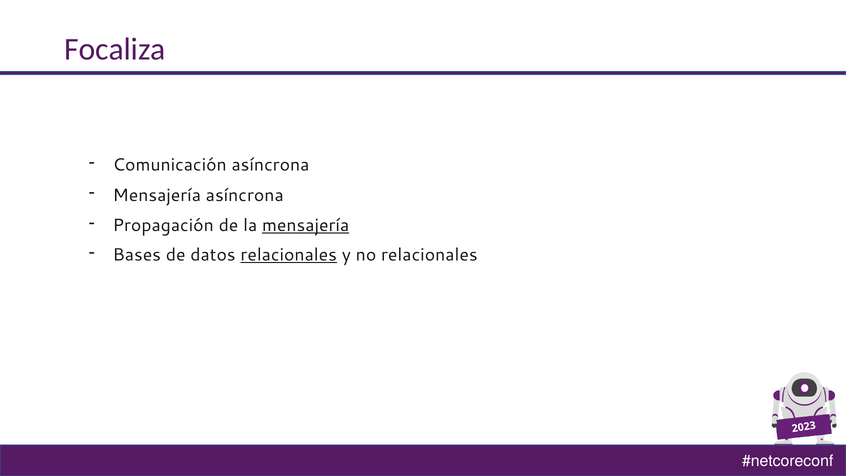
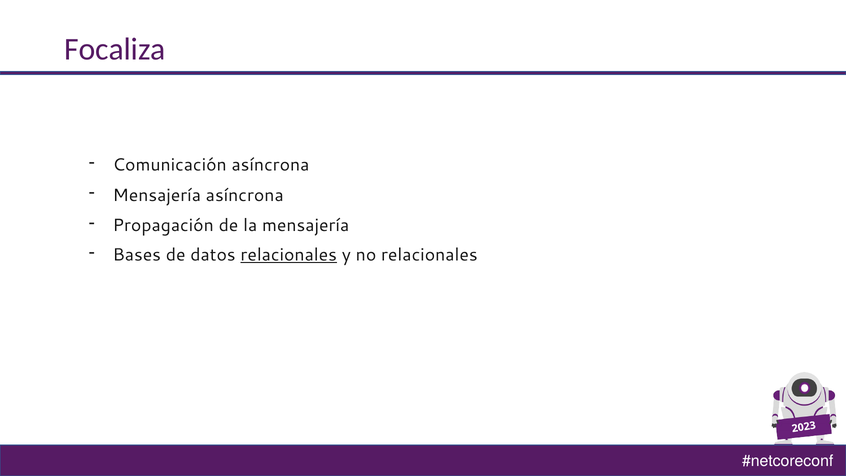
mensajería at (306, 225) underline: present -> none
